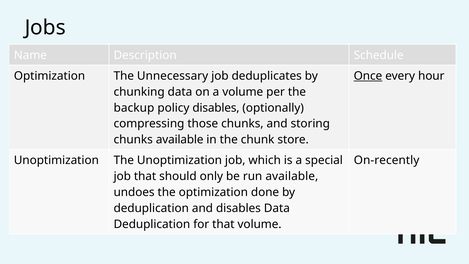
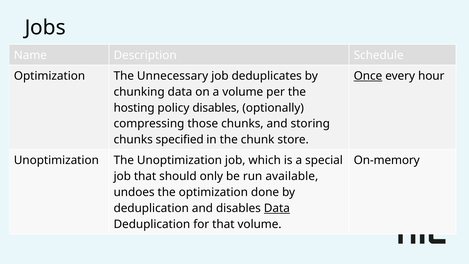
backup: backup -> hosting
chunks available: available -> specified
On-recently: On-recently -> On-memory
Data at (277, 208) underline: none -> present
